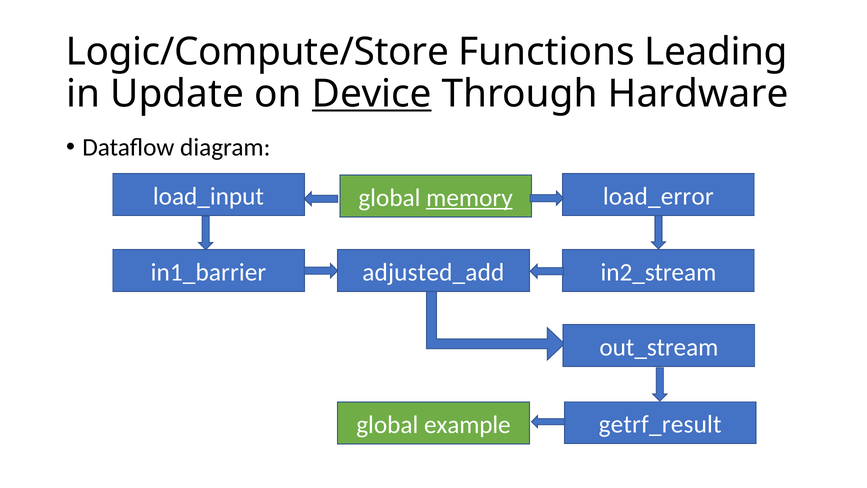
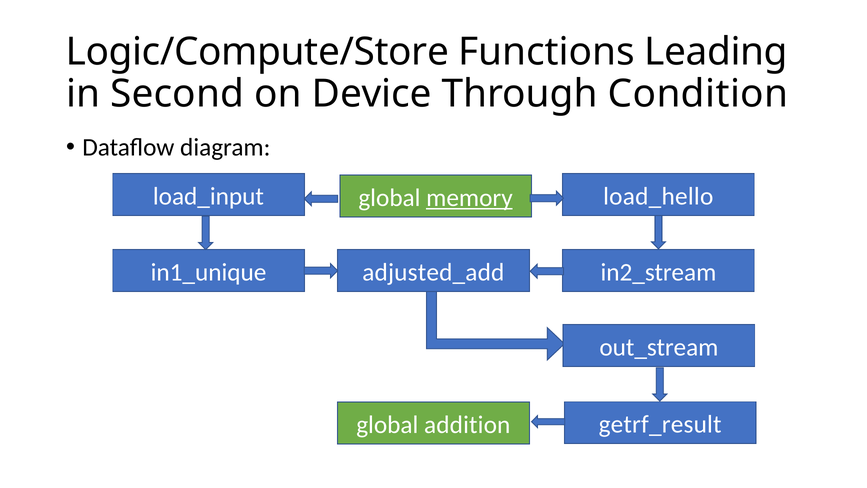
Update: Update -> Second
Device underline: present -> none
Hardware: Hardware -> Condition
load_error: load_error -> load_hello
in1_barrier: in1_barrier -> in1_unique
example: example -> addition
